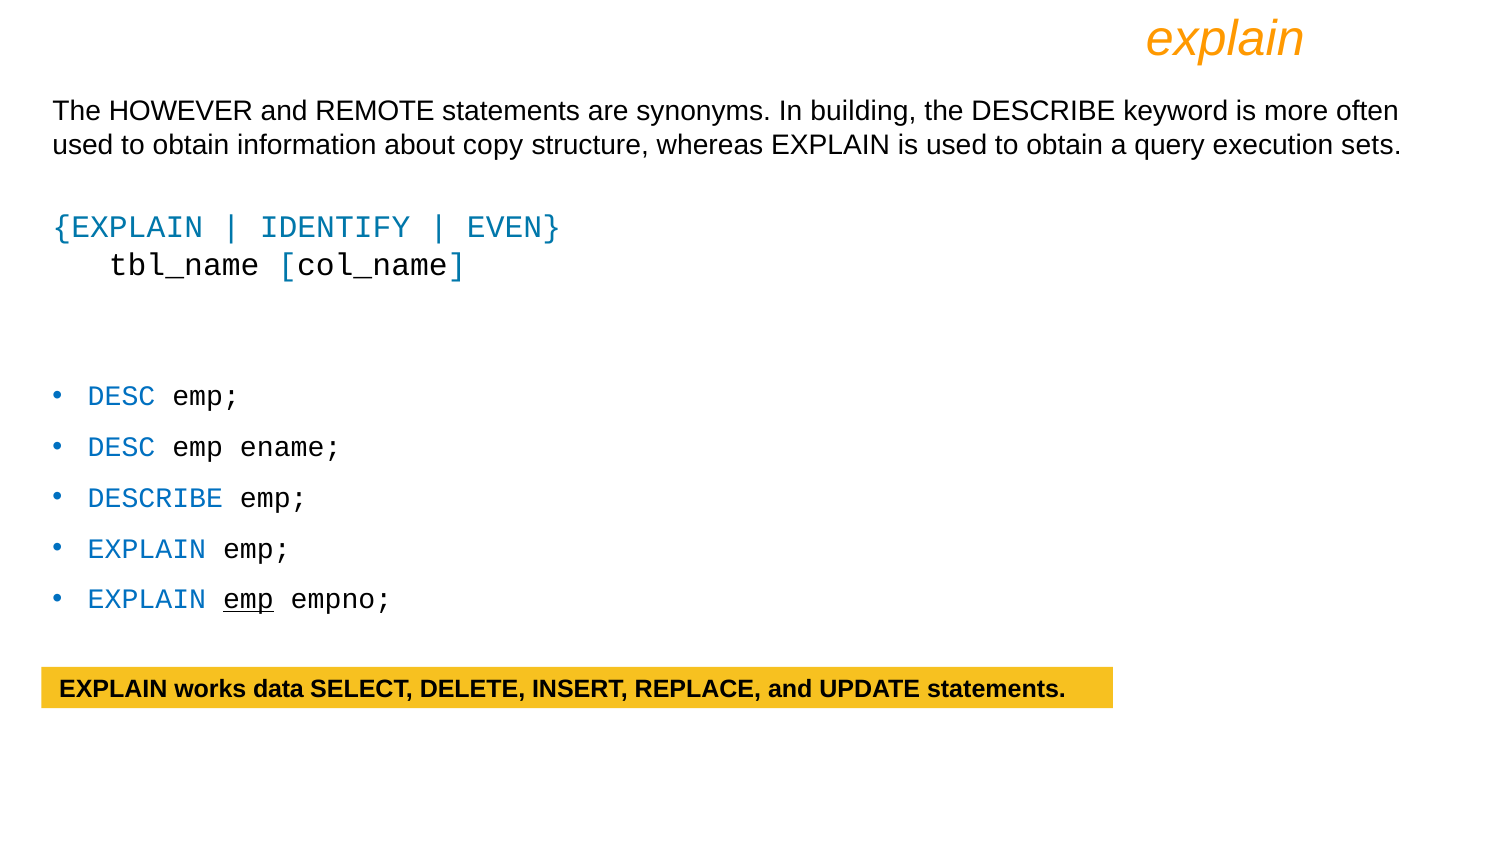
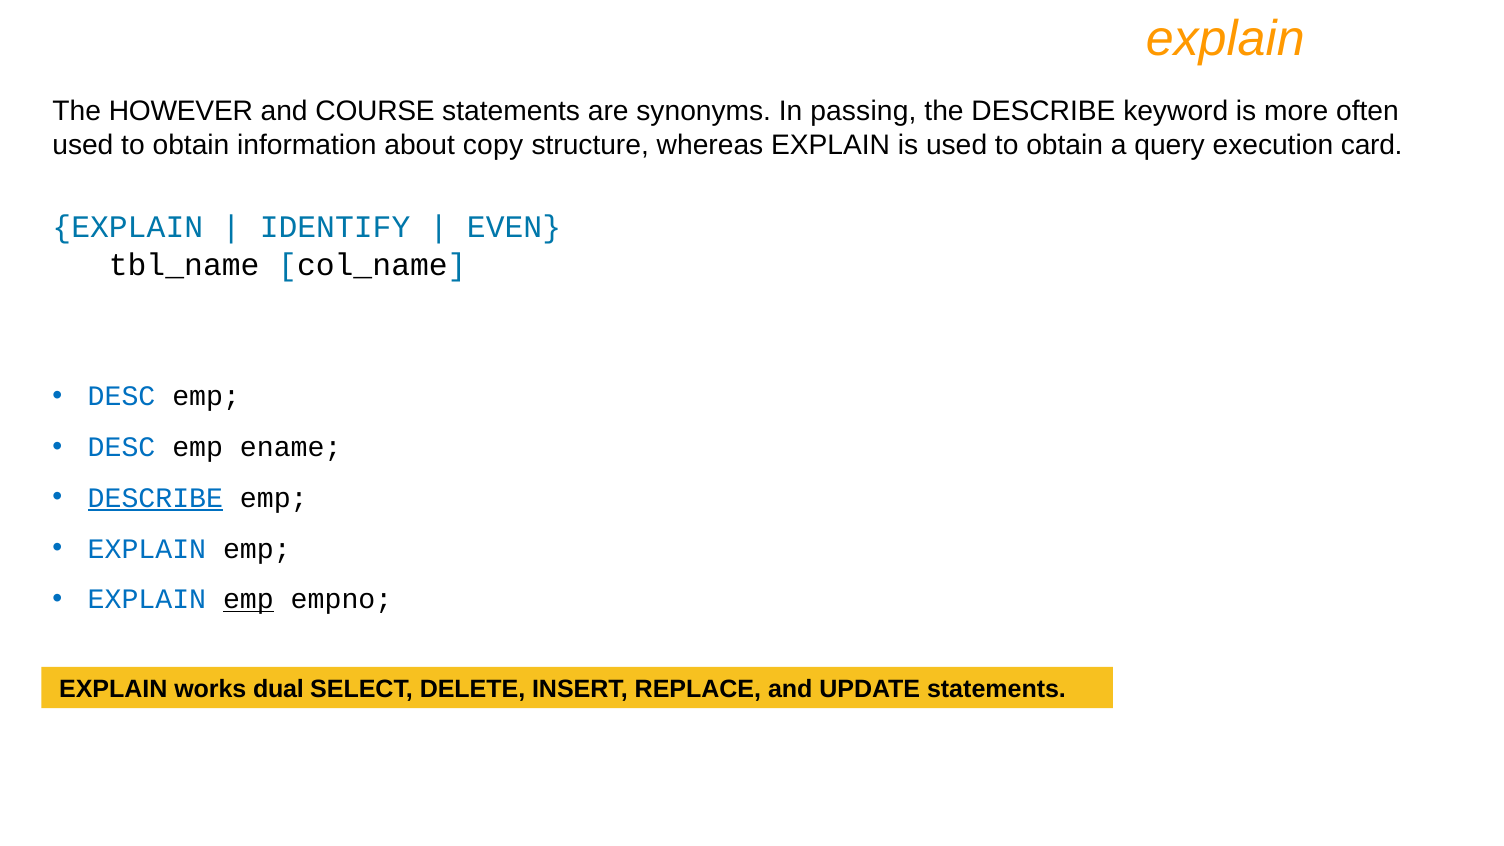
REMOTE: REMOTE -> COURSE
building: building -> passing
sets: sets -> card
DESCRIBE at (155, 498) underline: none -> present
data: data -> dual
